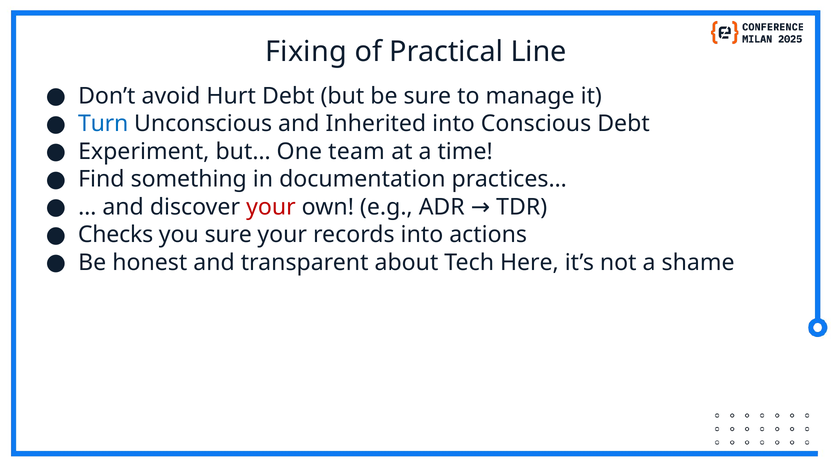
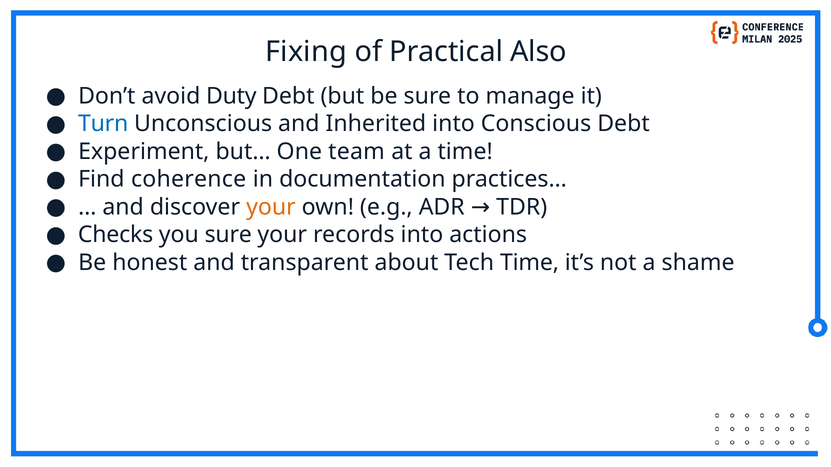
Line: Line -> Also
Hurt: Hurt -> Duty
something: something -> coherence
your at (271, 207) colour: red -> orange
Tech Here: Here -> Time
